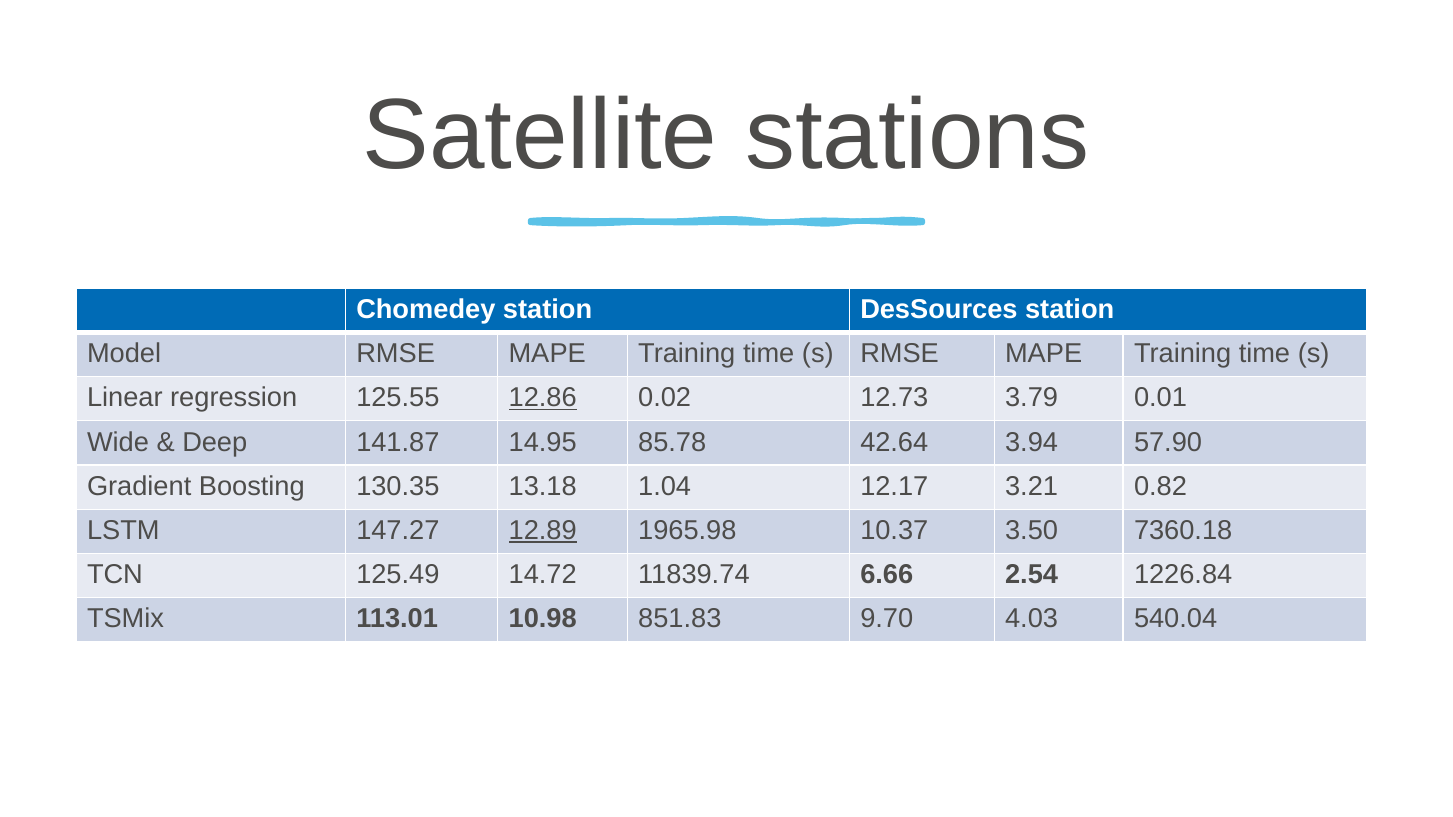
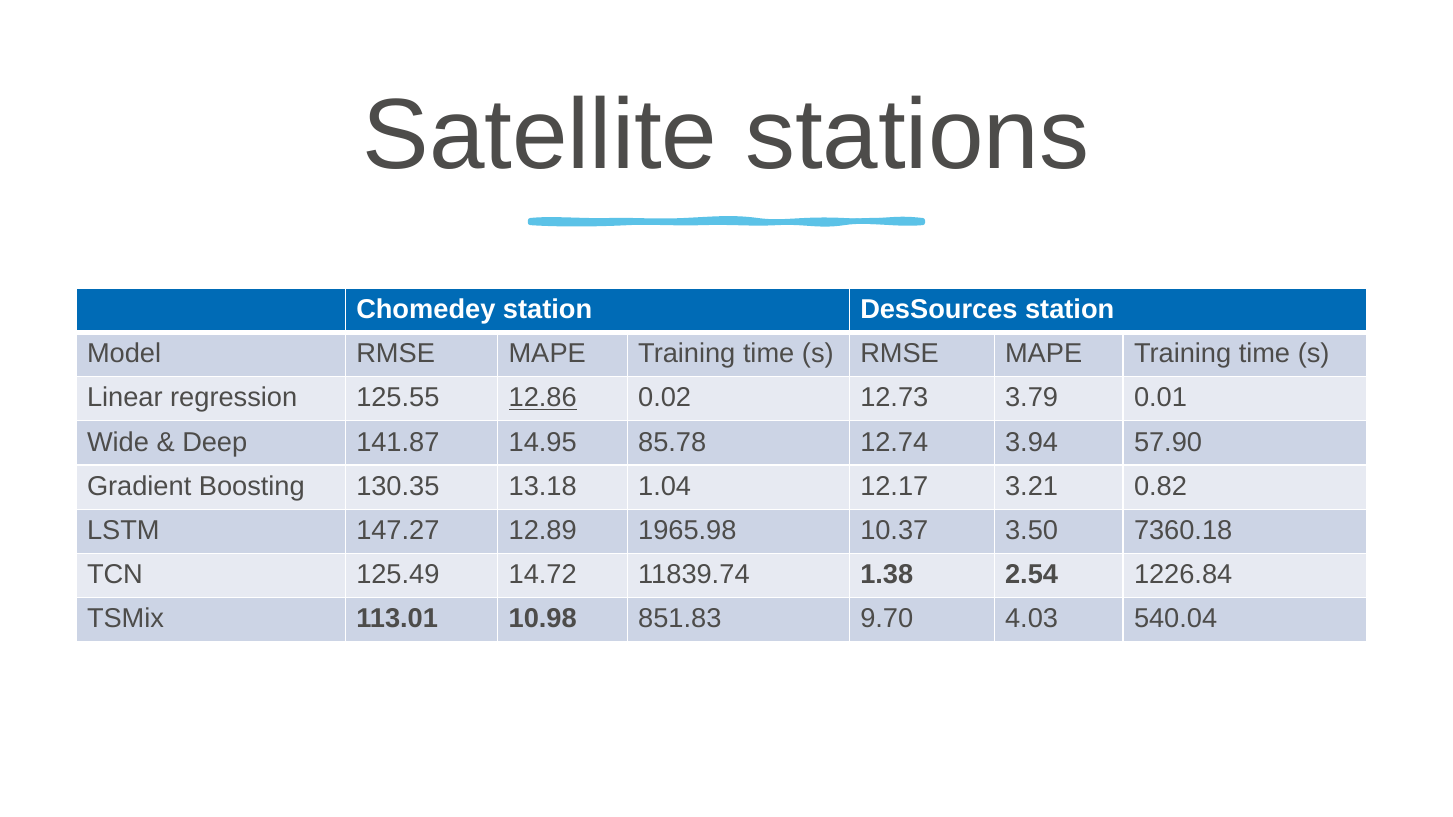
42.64: 42.64 -> 12.74
12.89 underline: present -> none
6.66: 6.66 -> 1.38
